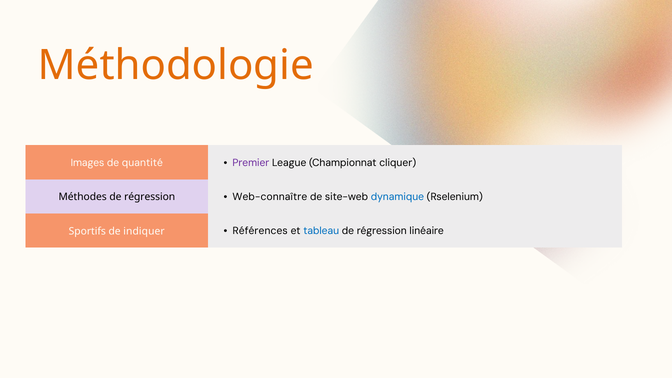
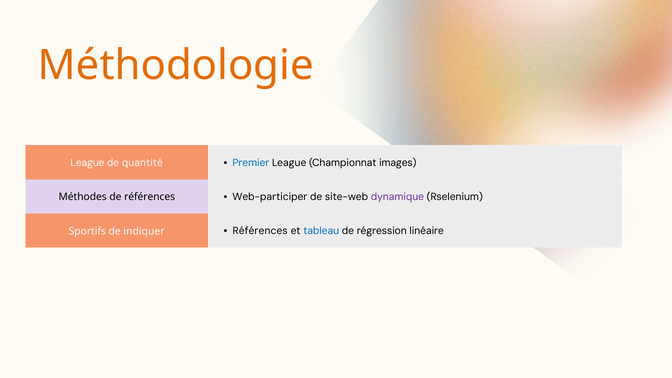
Images at (87, 163): Images -> League
Premier colour: purple -> blue
cliquer: cliquer -> images
Méthodes de régression: régression -> références
Web-connaître: Web-connaître -> Web-participer
dynamique colour: blue -> purple
